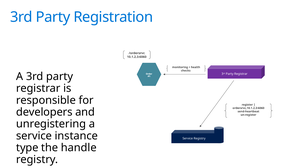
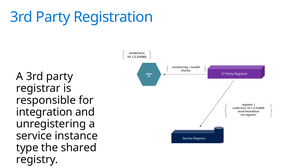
developers: developers -> integration
handle: handle -> shared
